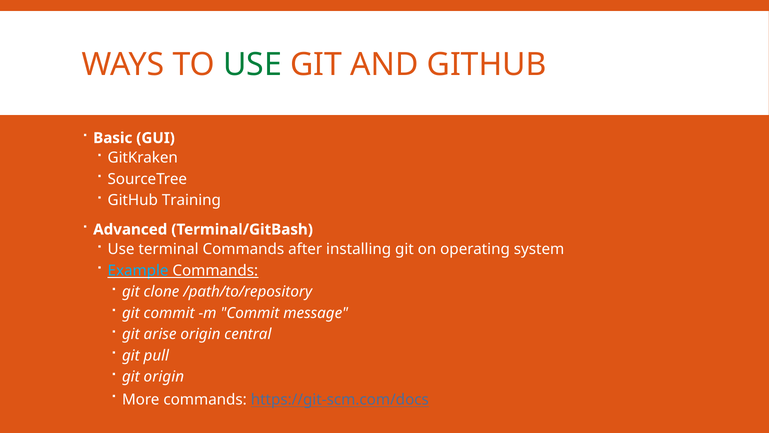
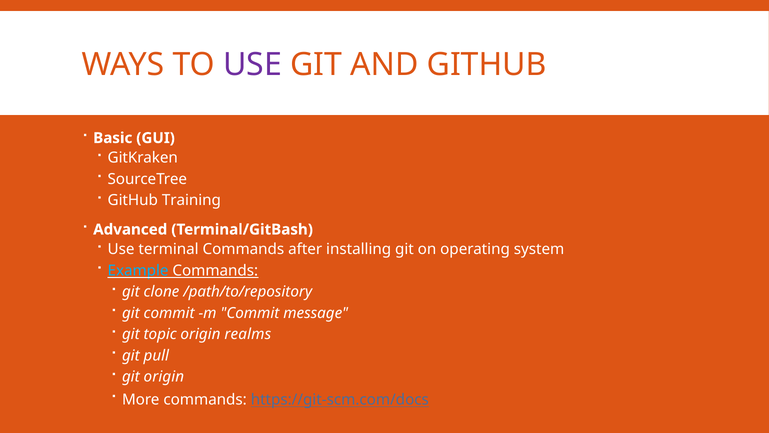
USE at (252, 65) colour: green -> purple
arise: arise -> topic
central: central -> realms
